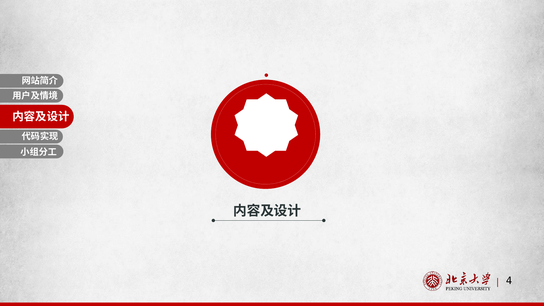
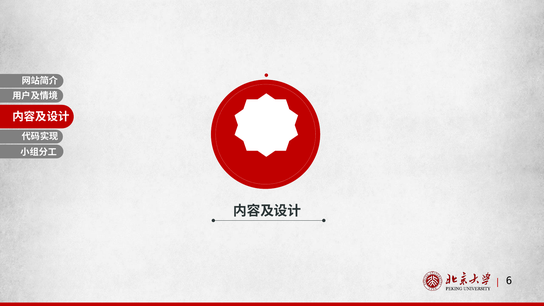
4: 4 -> 6
